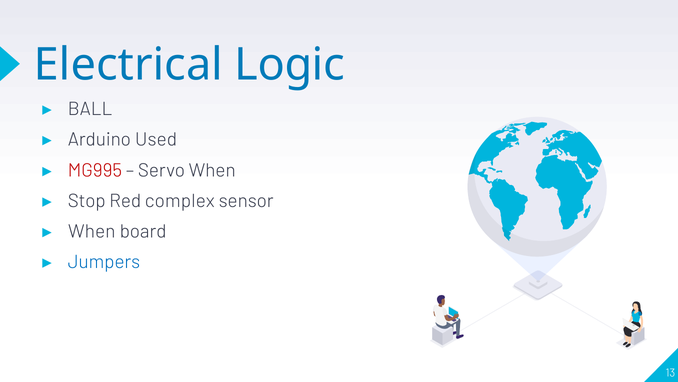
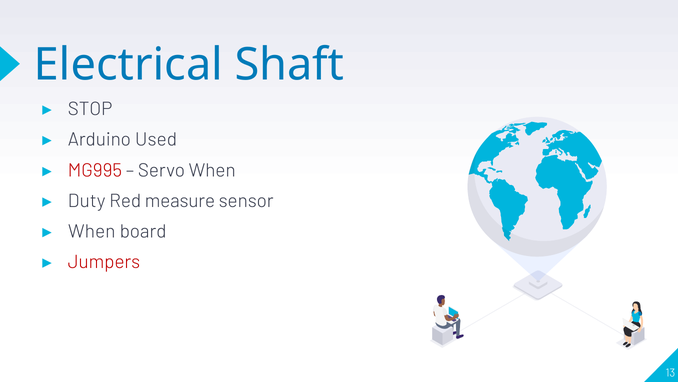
Logic: Logic -> Shaft
BALL: BALL -> STOP
Stop: Stop -> Duty
complex: complex -> measure
Jumpers colour: blue -> red
